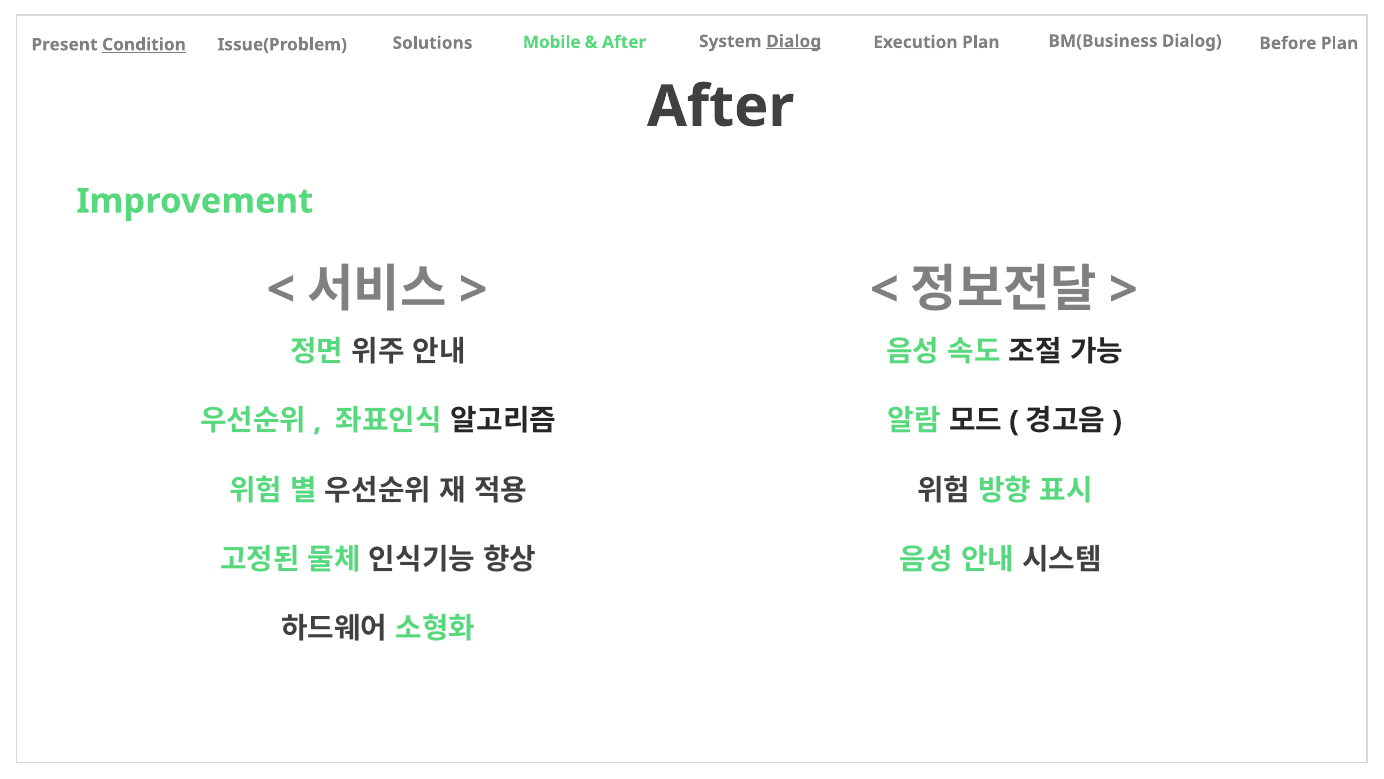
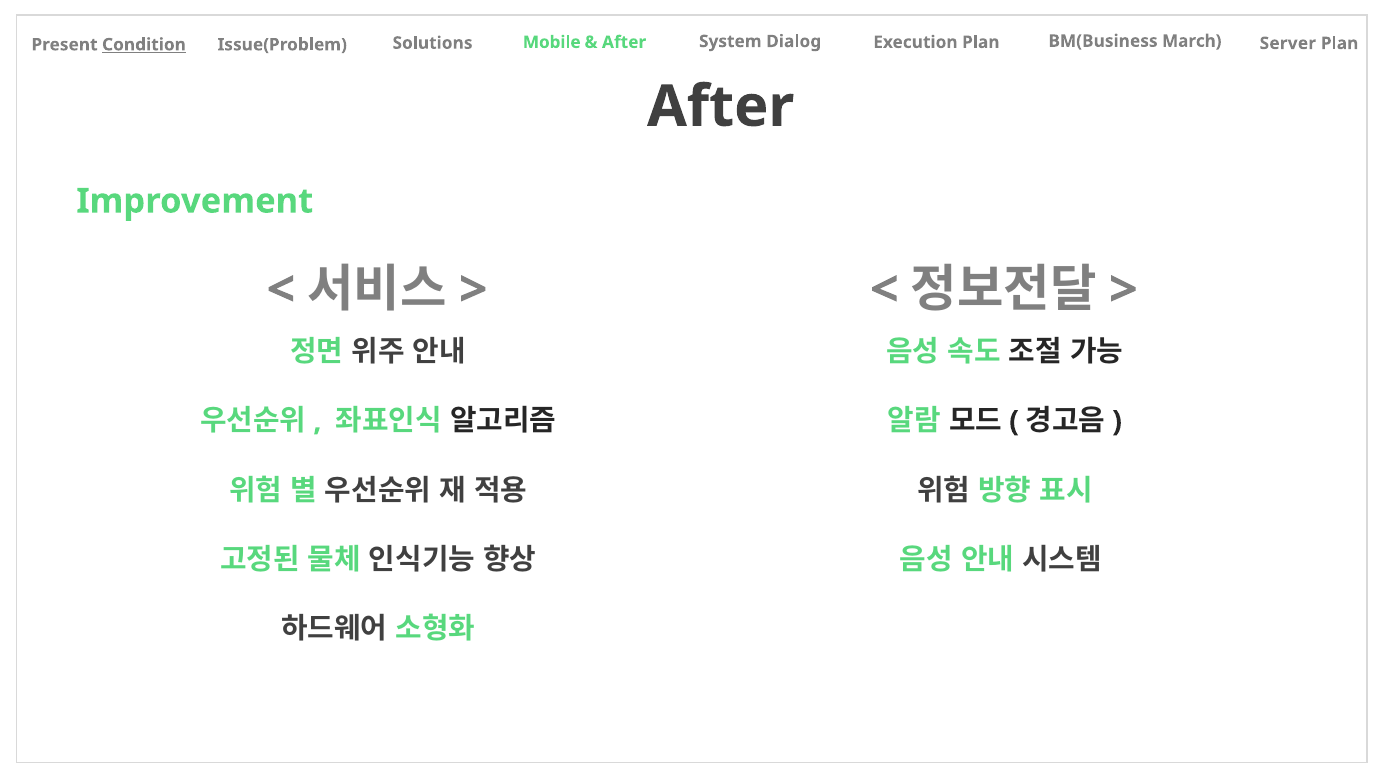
Dialog at (794, 41) underline: present -> none
BM(Business Dialog: Dialog -> March
Before: Before -> Server
